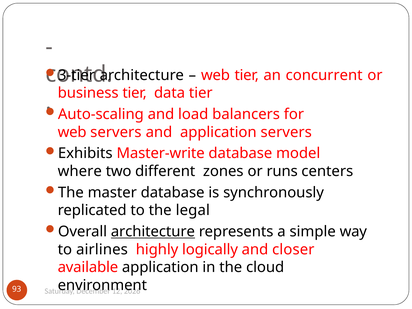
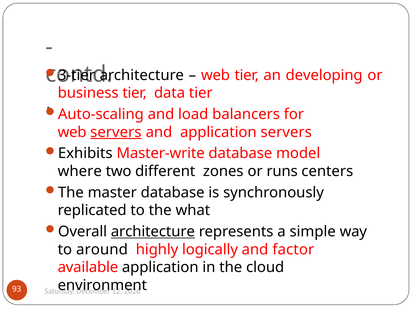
concurrent: concurrent -> developing
servers at (116, 132) underline: none -> present
legal: legal -> what
airlines: airlines -> around
closer: closer -> factor
